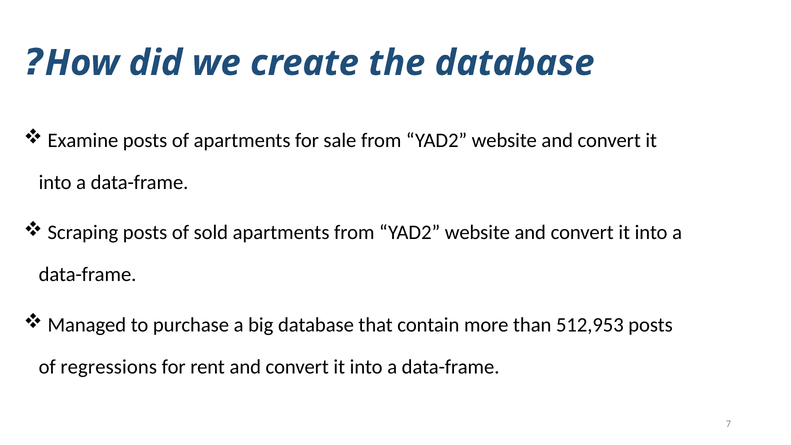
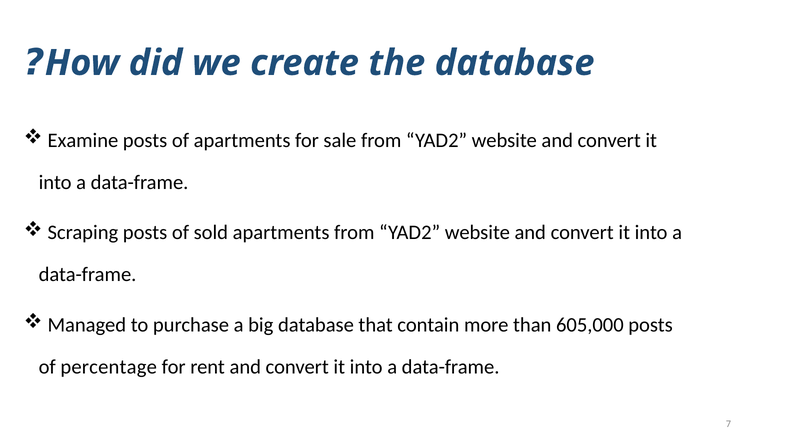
512,953: 512,953 -> 605,000
regressions: regressions -> percentage
